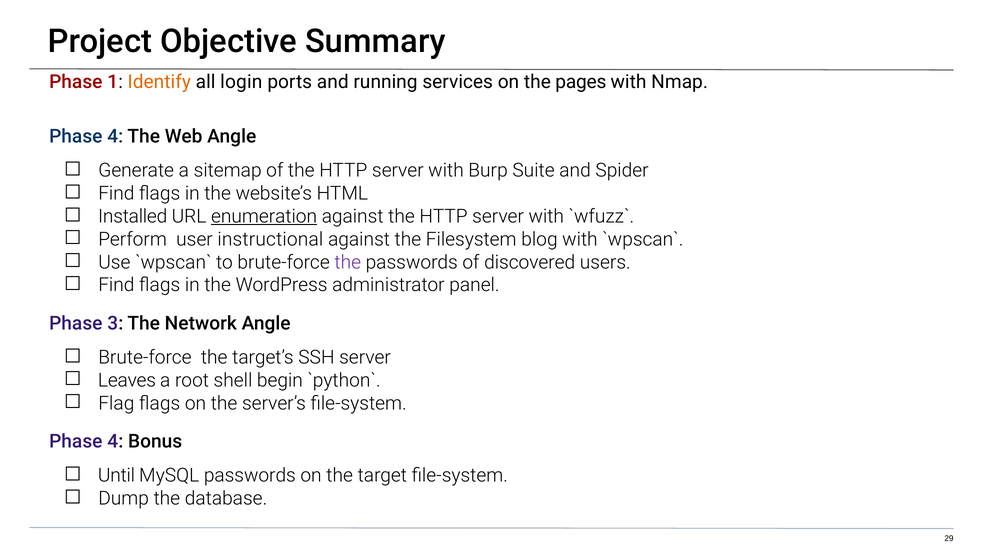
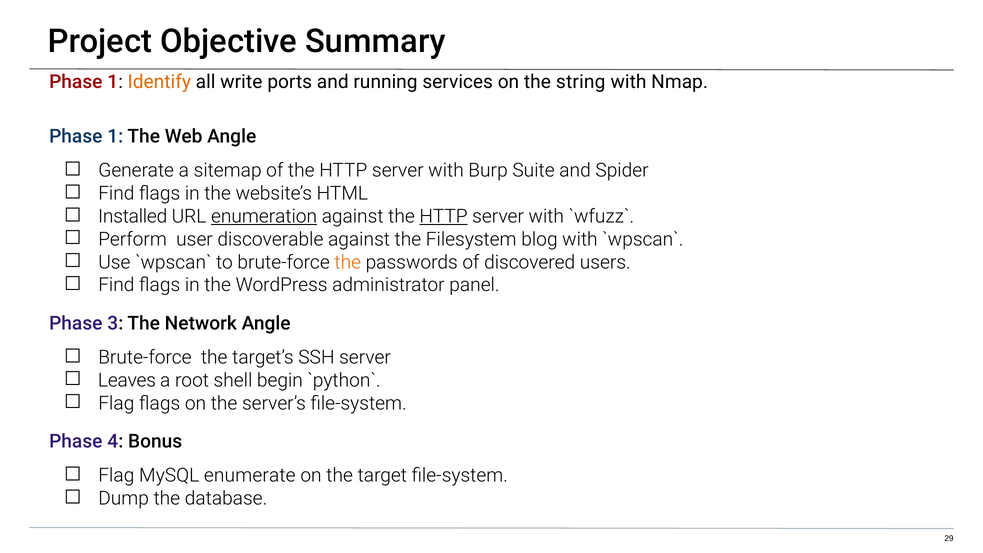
login: login -> write
pages: pages -> string
4 at (115, 137): 4 -> 1
HTTP at (444, 216) underline: none -> present
instructional: instructional -> discoverable
the at (348, 262) colour: purple -> orange
Until at (116, 475): Until -> Flag
MySQL passwords: passwords -> enumerate
